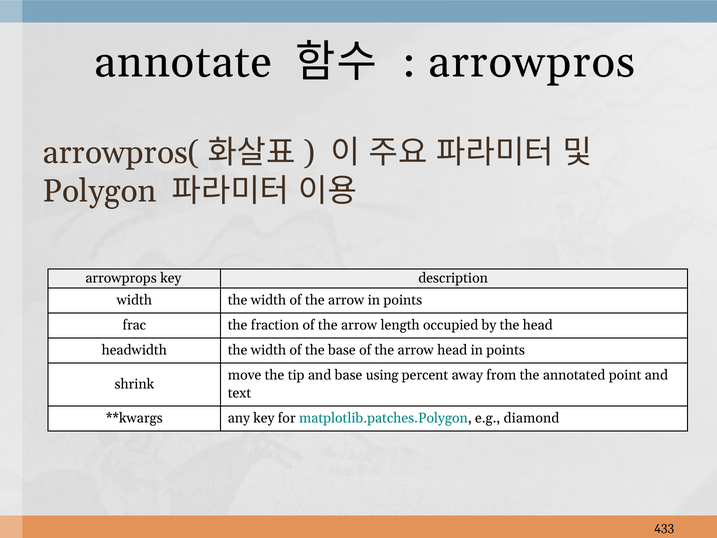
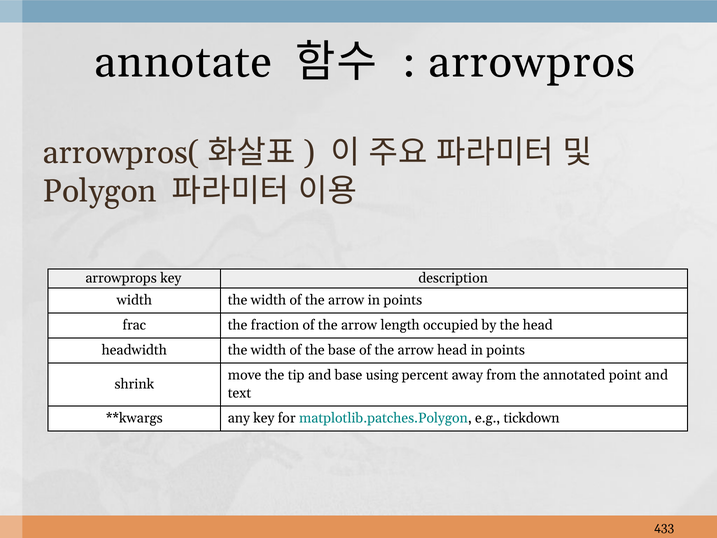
diamond: diamond -> tickdown
